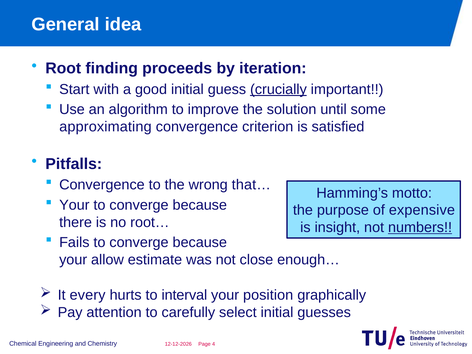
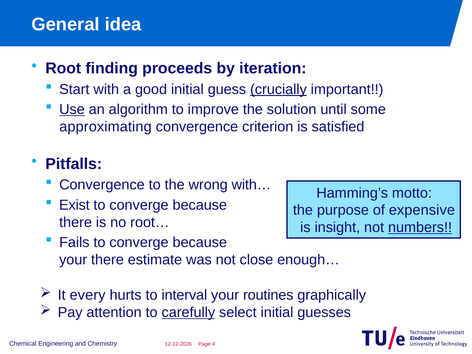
Use underline: none -> present
that…: that… -> with…
Your at (74, 205): Your -> Exist
your allow: allow -> there
position: position -> routines
carefully underline: none -> present
